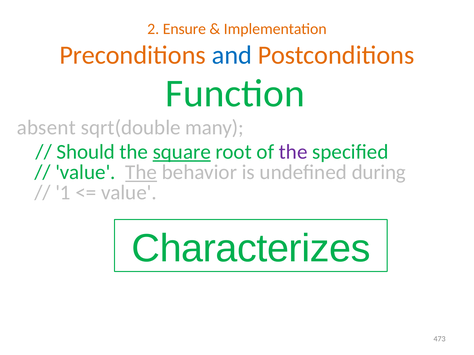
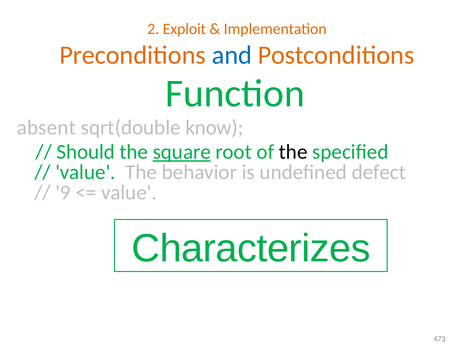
Ensure: Ensure -> Exploit
many: many -> know
the at (293, 152) colour: purple -> black
The at (141, 172) underline: present -> none
during: during -> defect
1: 1 -> 9
